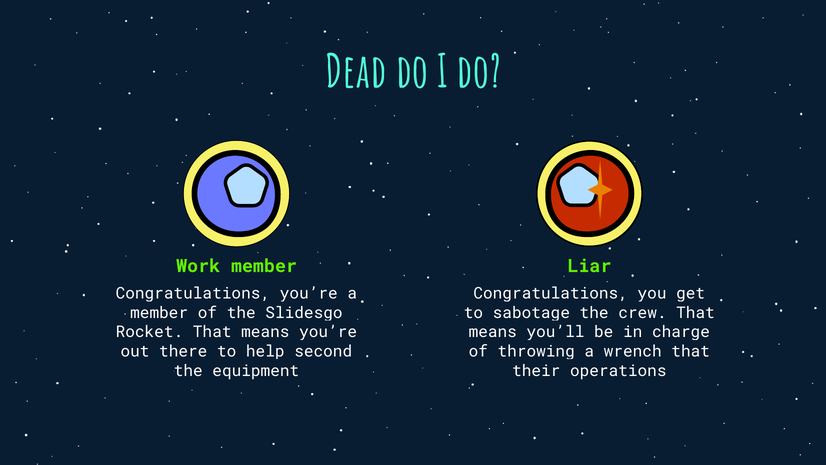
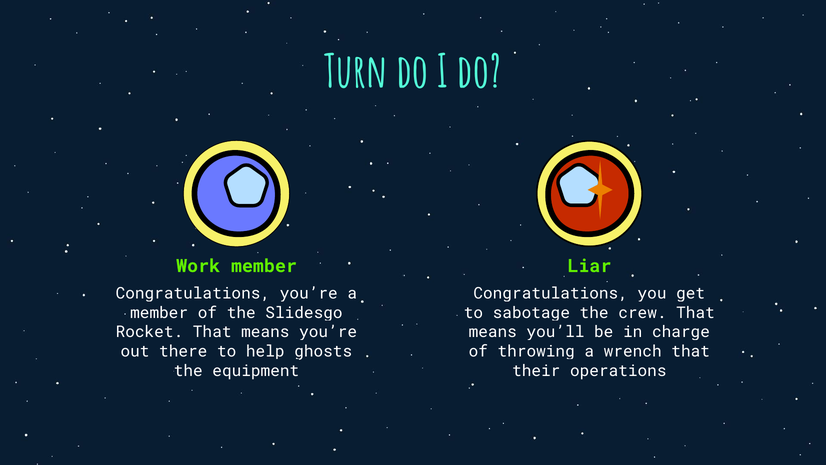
Dead: Dead -> Turn
second: second -> ghosts
